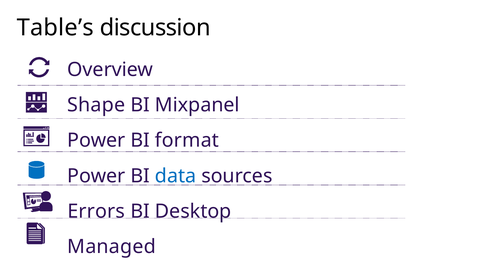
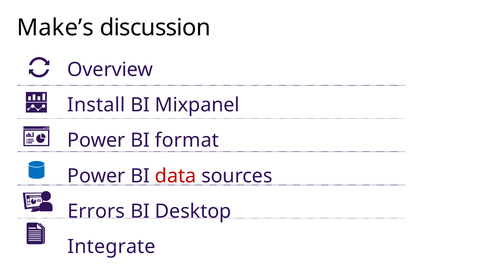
Table’s: Table’s -> Make’s
Shape: Shape -> Install
data colour: blue -> red
Managed: Managed -> Integrate
